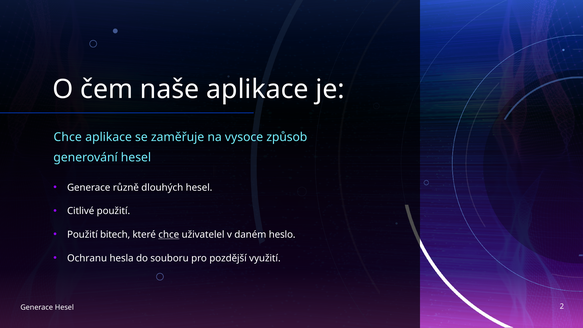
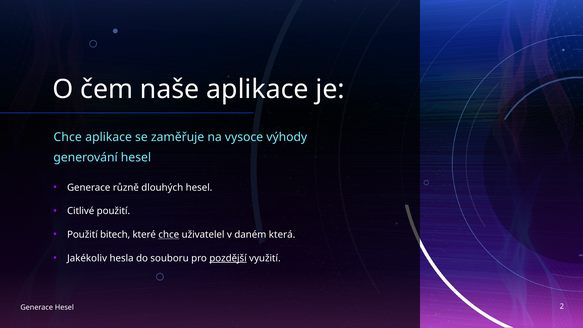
způsob: způsob -> výhody
heslo: heslo -> která
Ochranu: Ochranu -> Jakékoliv
pozdější underline: none -> present
